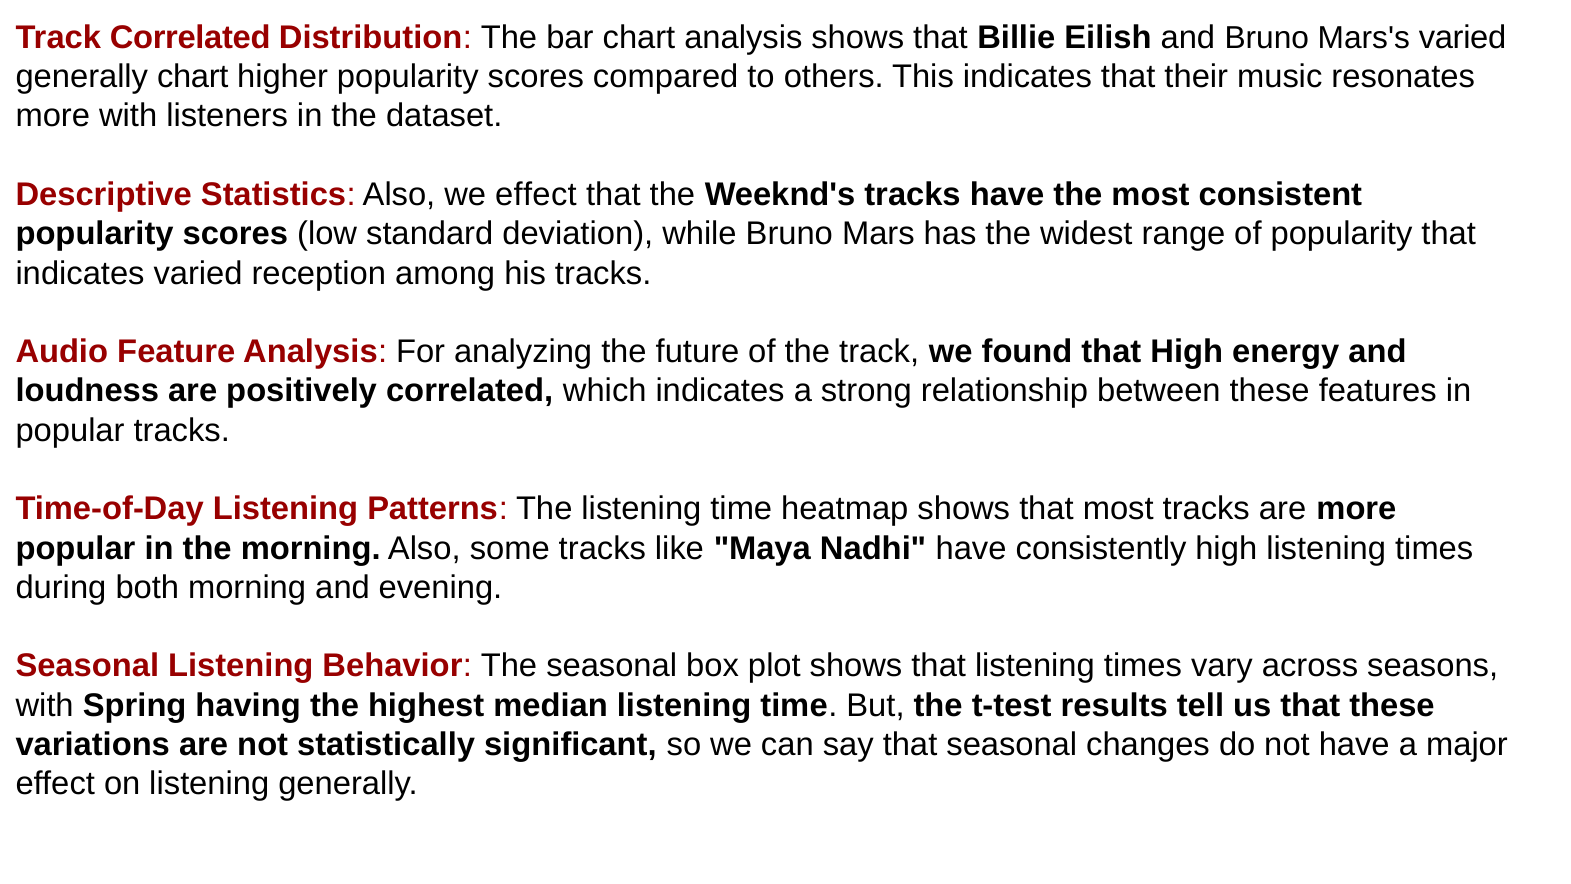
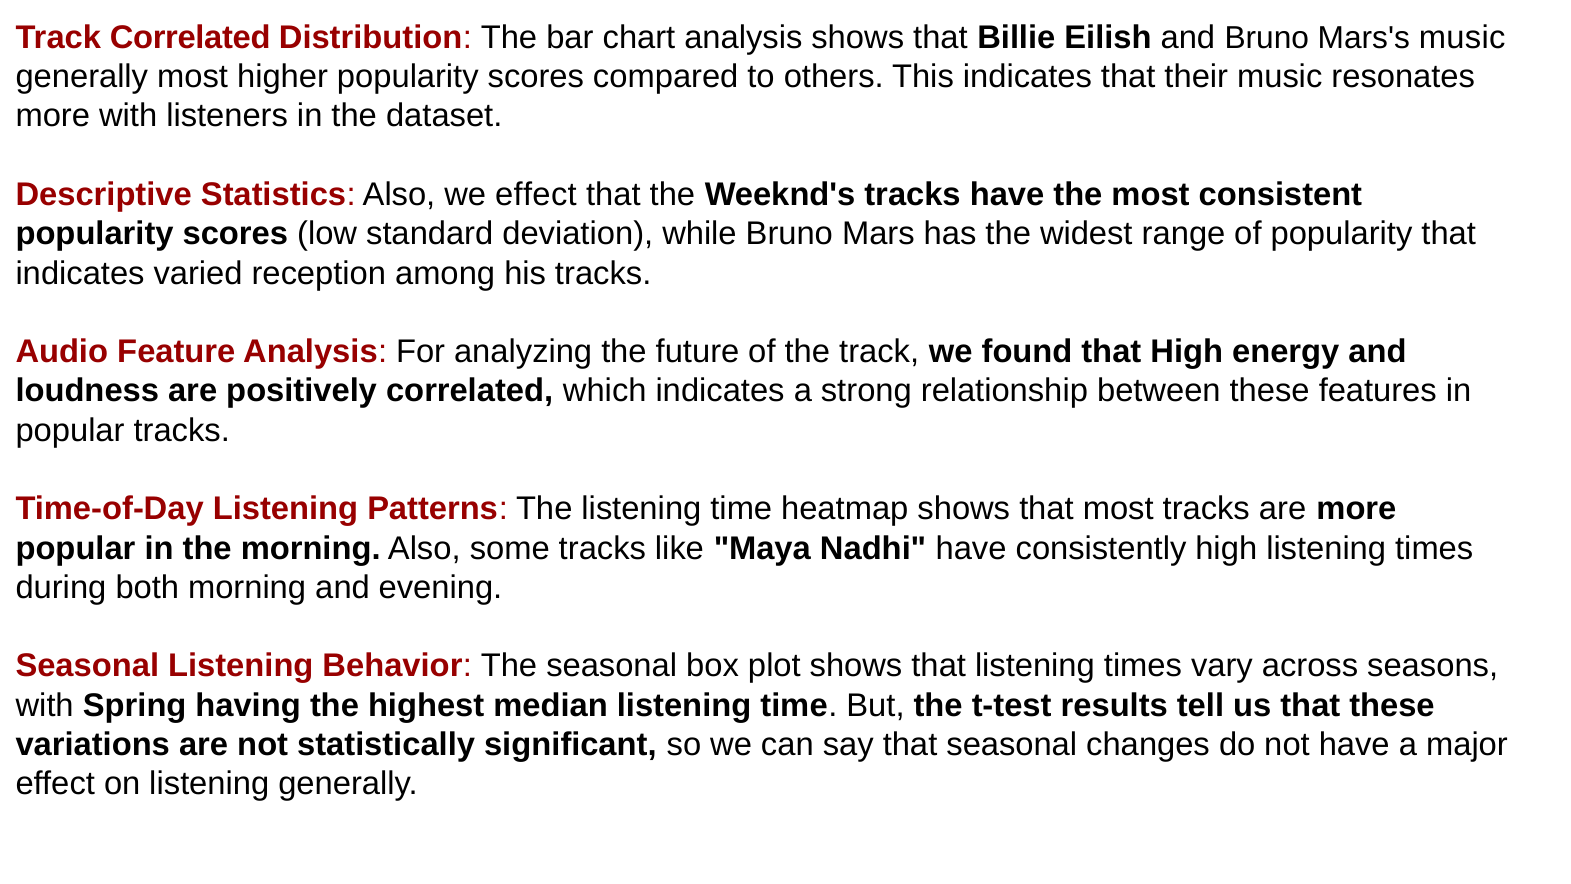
Mars's varied: varied -> music
generally chart: chart -> most
